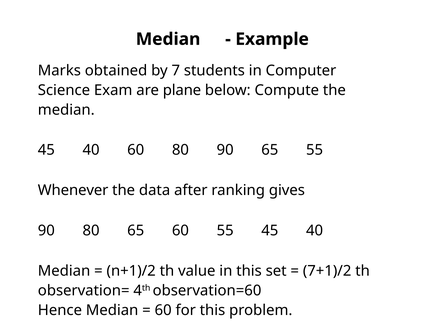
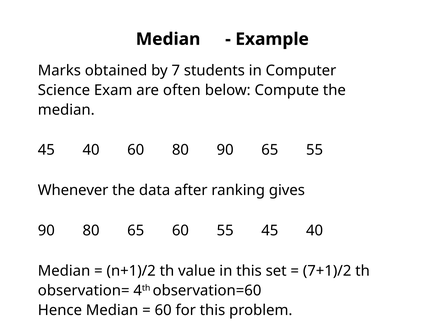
plane: plane -> often
